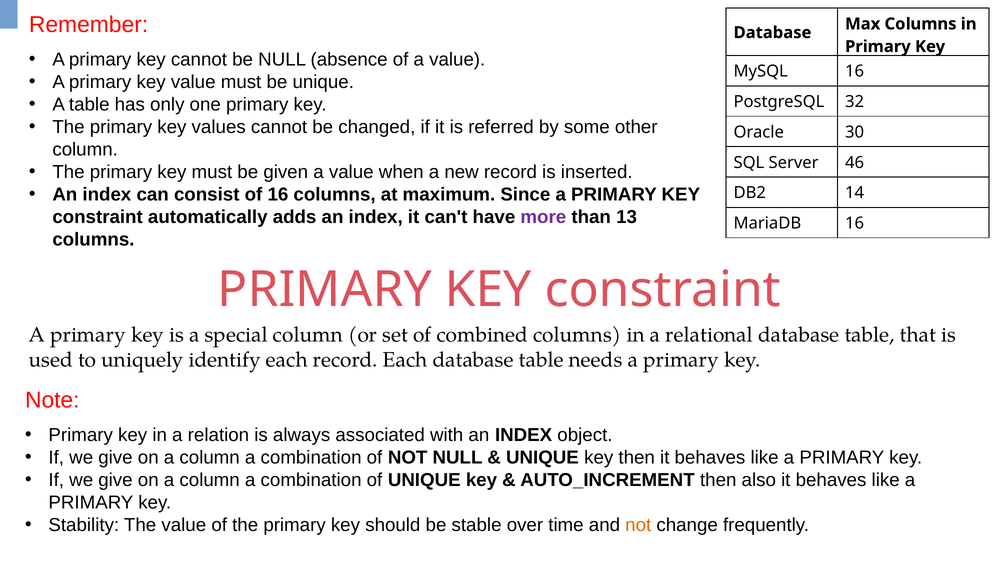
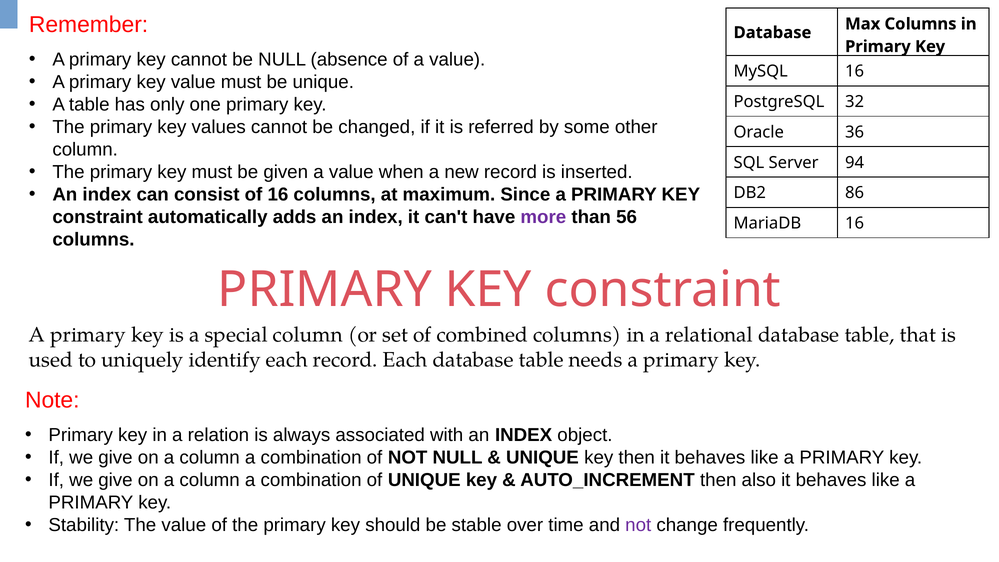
30: 30 -> 36
46: 46 -> 94
14: 14 -> 86
13: 13 -> 56
not at (638, 525) colour: orange -> purple
